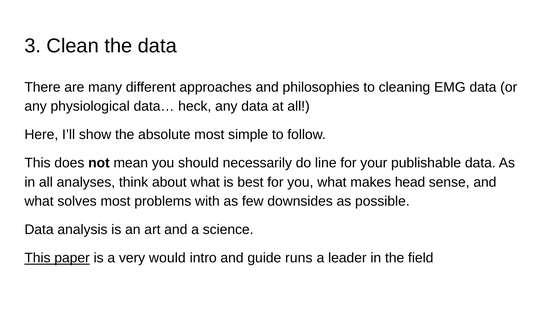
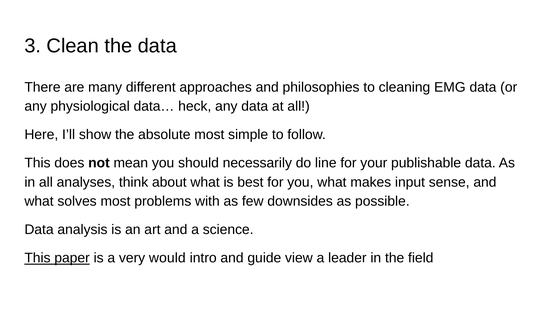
head: head -> input
runs: runs -> view
